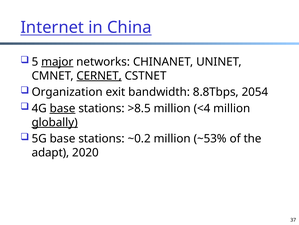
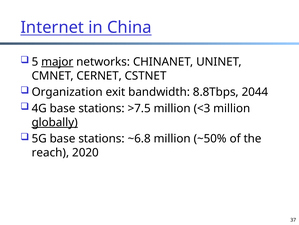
CERNET underline: present -> none
2054: 2054 -> 2044
base at (63, 108) underline: present -> none
>8.5: >8.5 -> >7.5
<4: <4 -> <3
~0.2: ~0.2 -> ~6.8
~53%: ~53% -> ~50%
adapt: adapt -> reach
